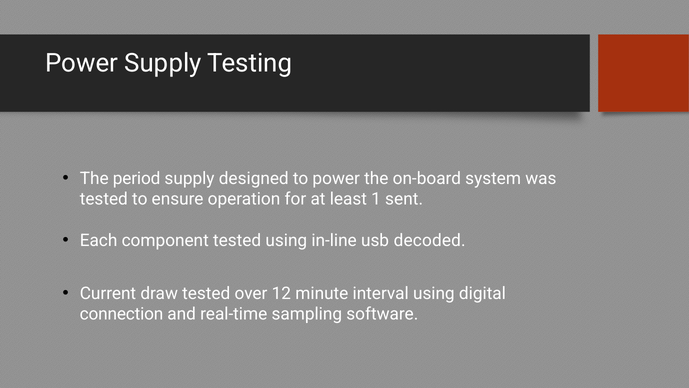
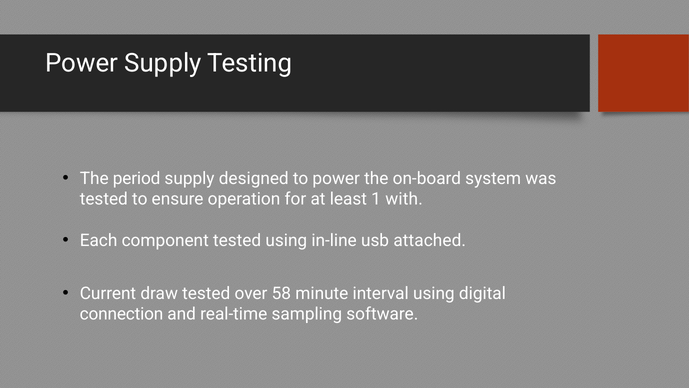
sent: sent -> with
decoded: decoded -> attached
12: 12 -> 58
